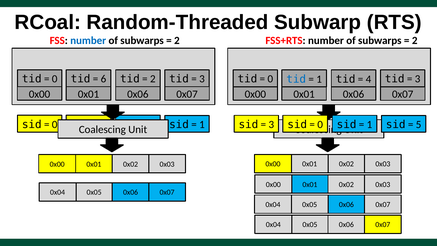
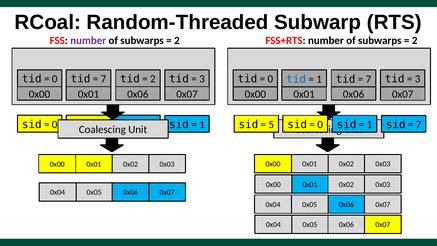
number at (88, 41) colour: blue -> purple
6 at (103, 79): 6 -> 7
4 at (368, 79): 4 -> 7
3 at (271, 124): 3 -> 5
5 at (419, 124): 5 -> 7
